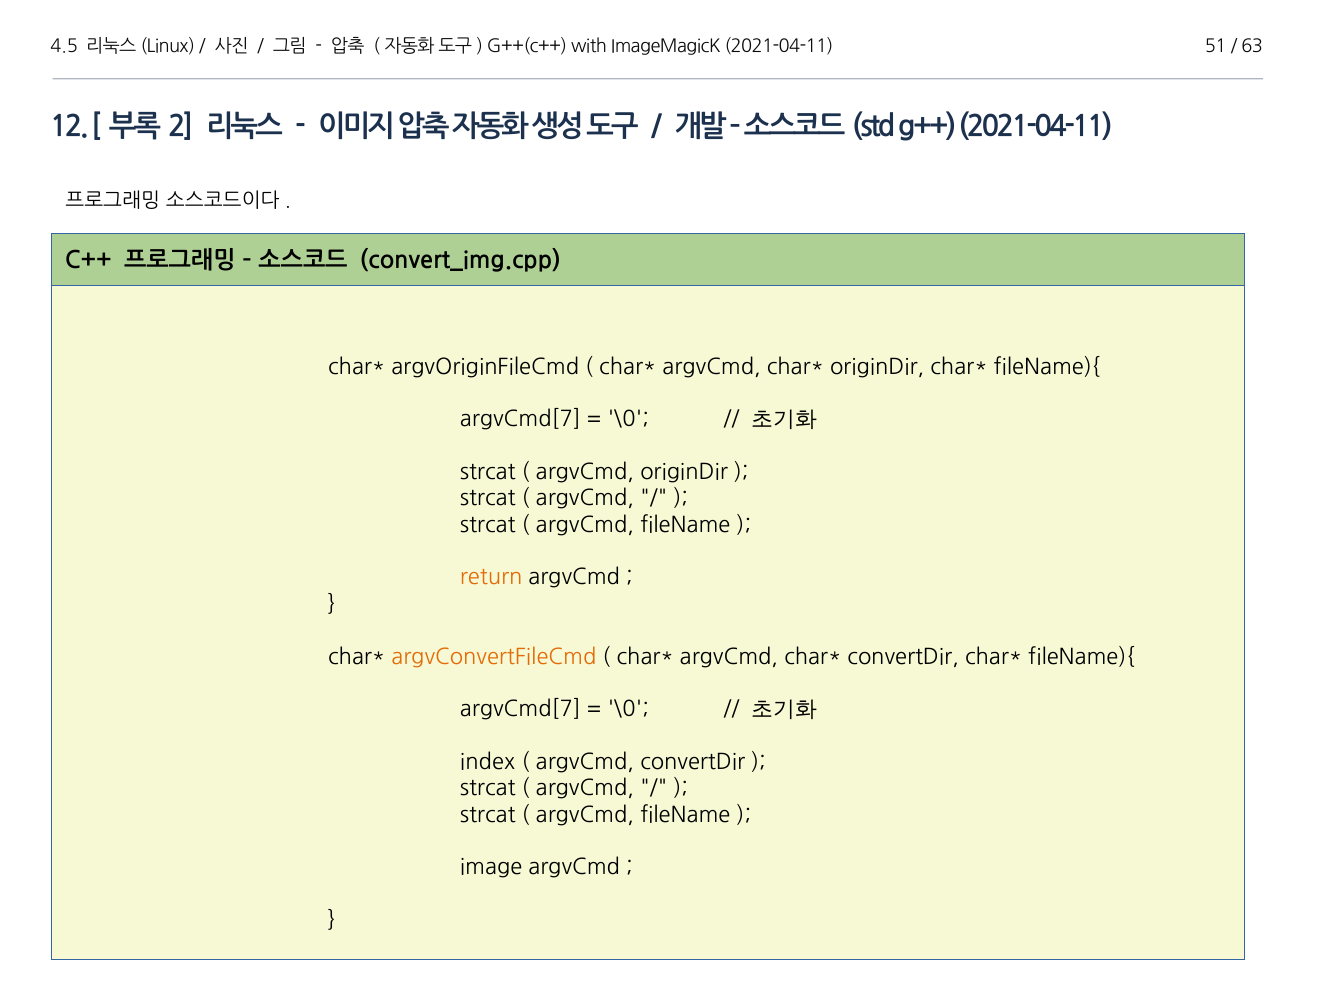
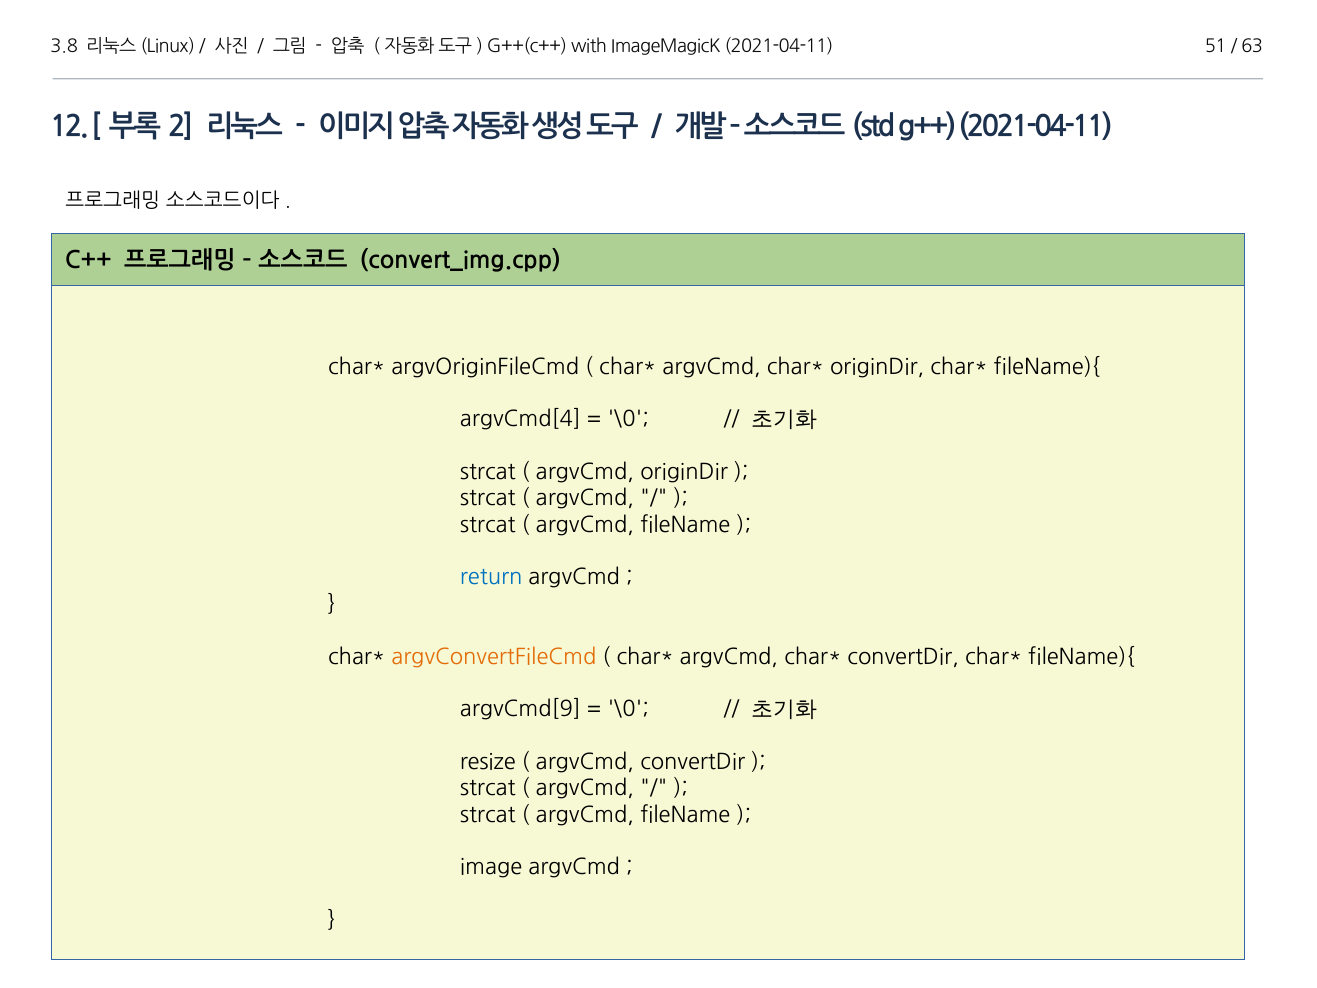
4.5: 4.5 -> 3.8
argvCmd[7 at (520, 420): argvCmd[7 -> argvCmd[4
return colour: orange -> blue
argvCmd[7 at (520, 709): argvCmd[7 -> argvCmd[9
index: index -> resize
